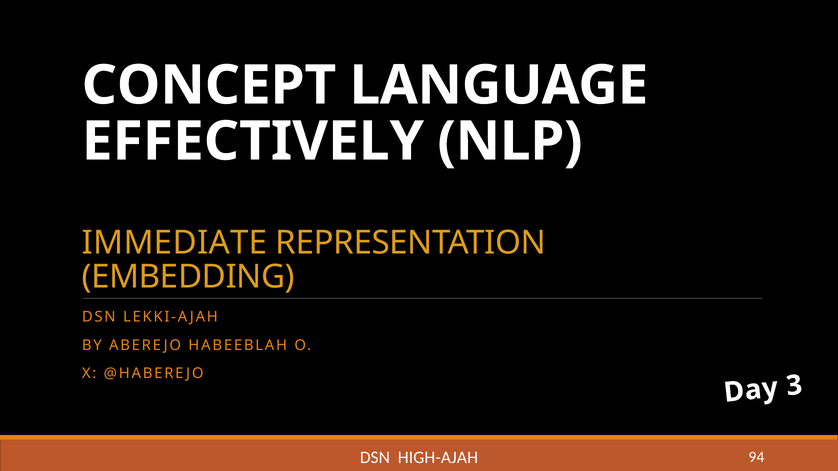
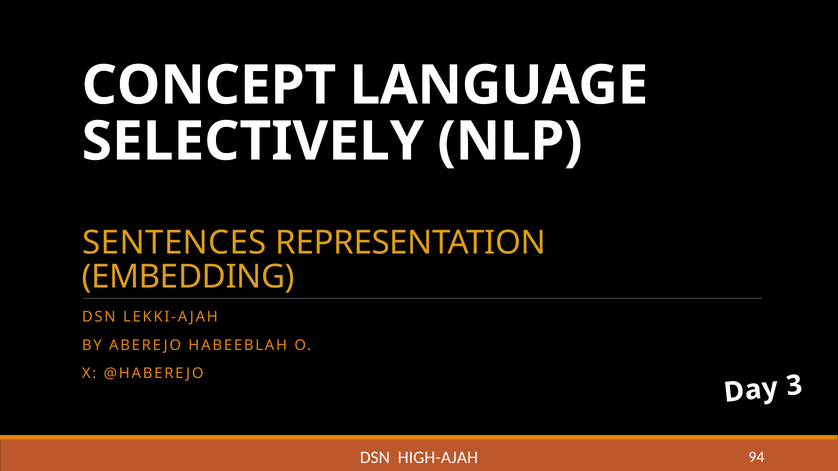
EFFECTIVELY: EFFECTIVELY -> SELECTIVELY
IMMEDIATE: IMMEDIATE -> SENTENCES
